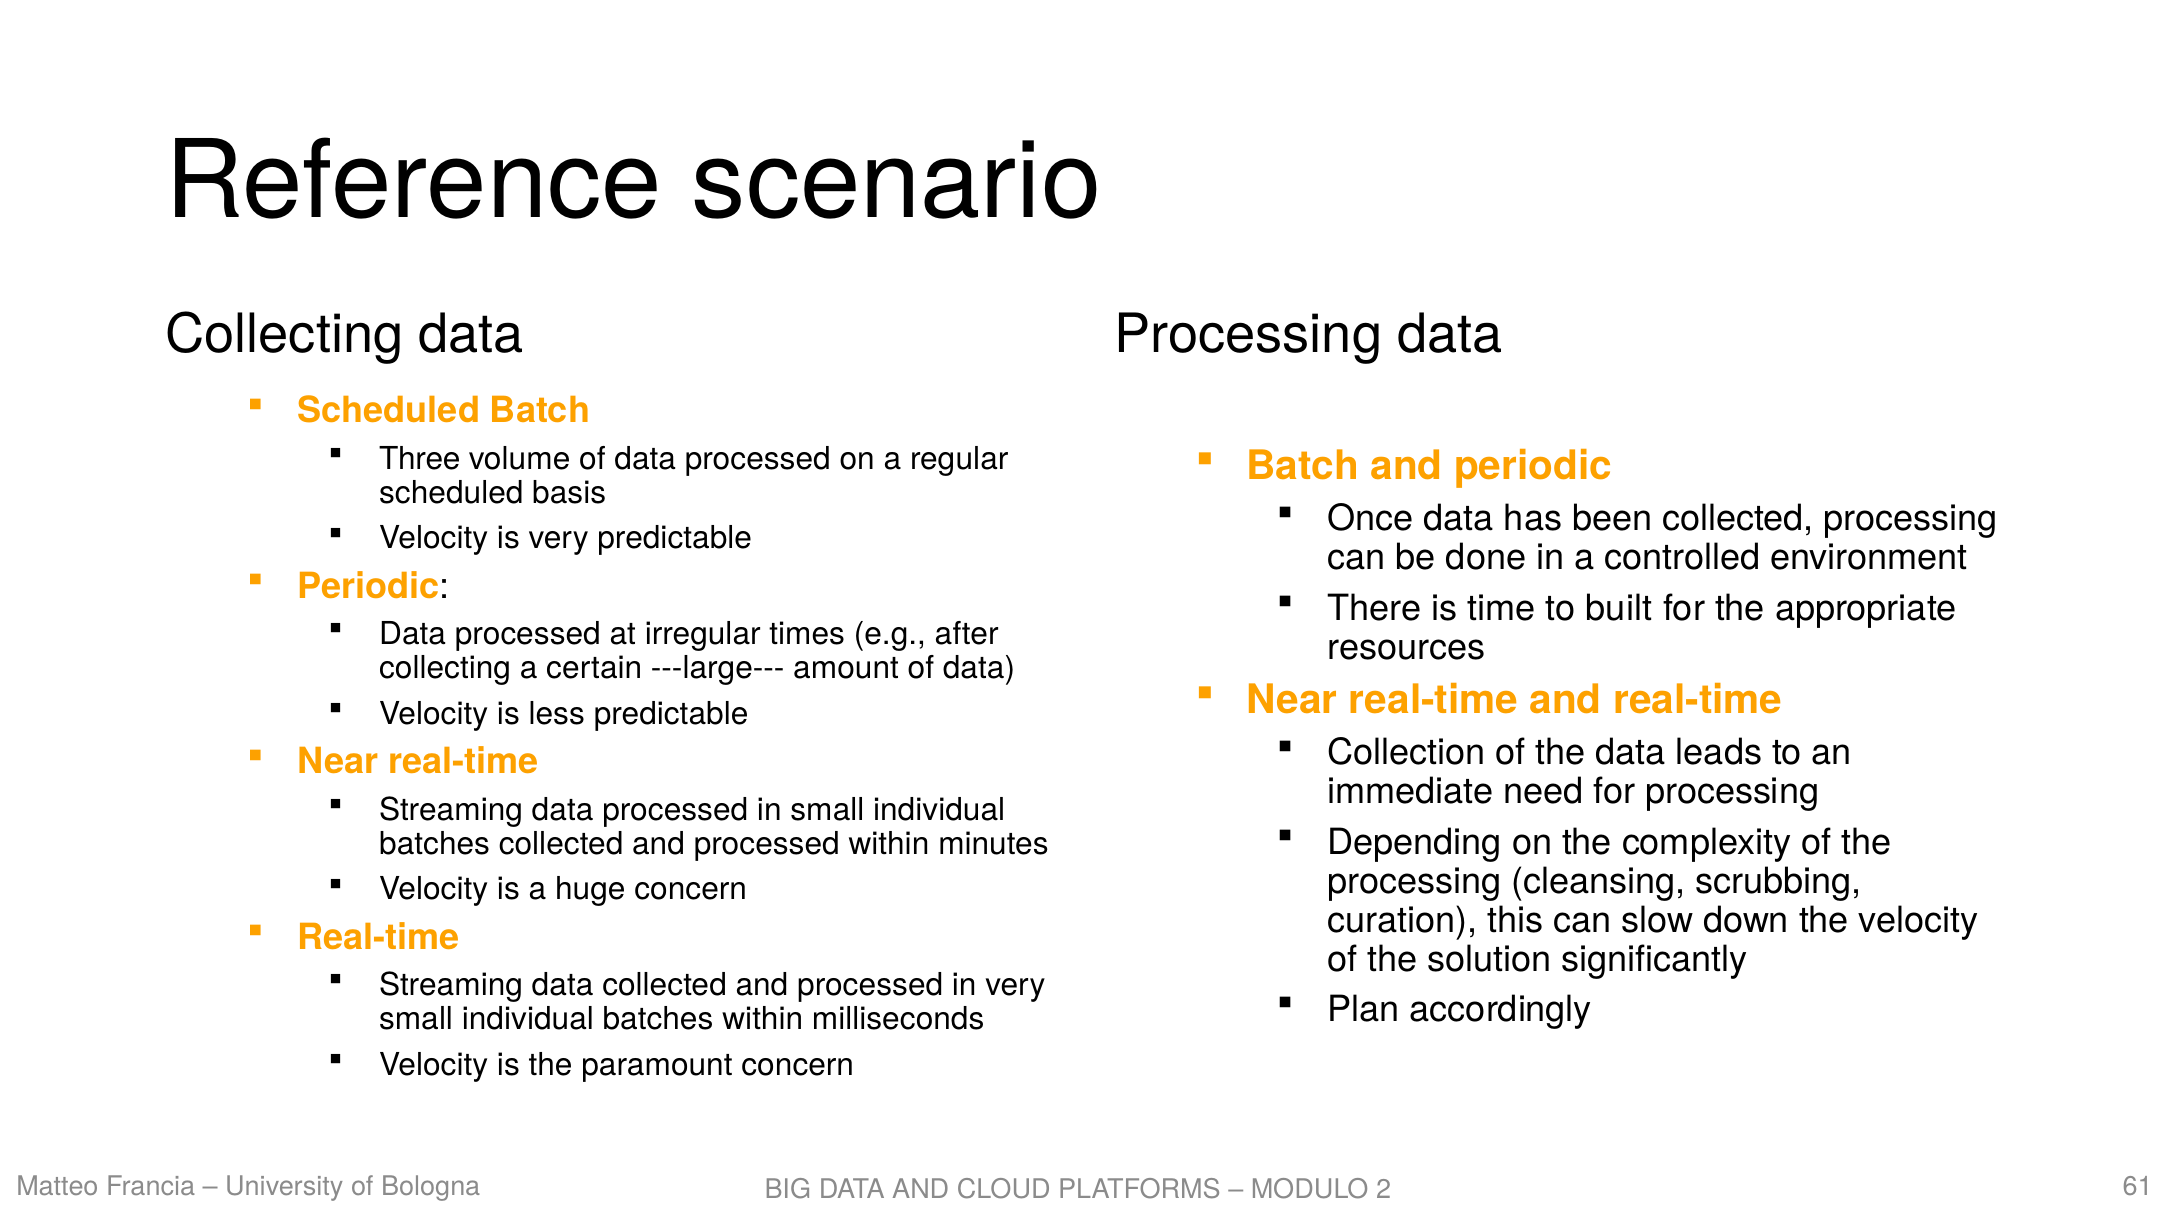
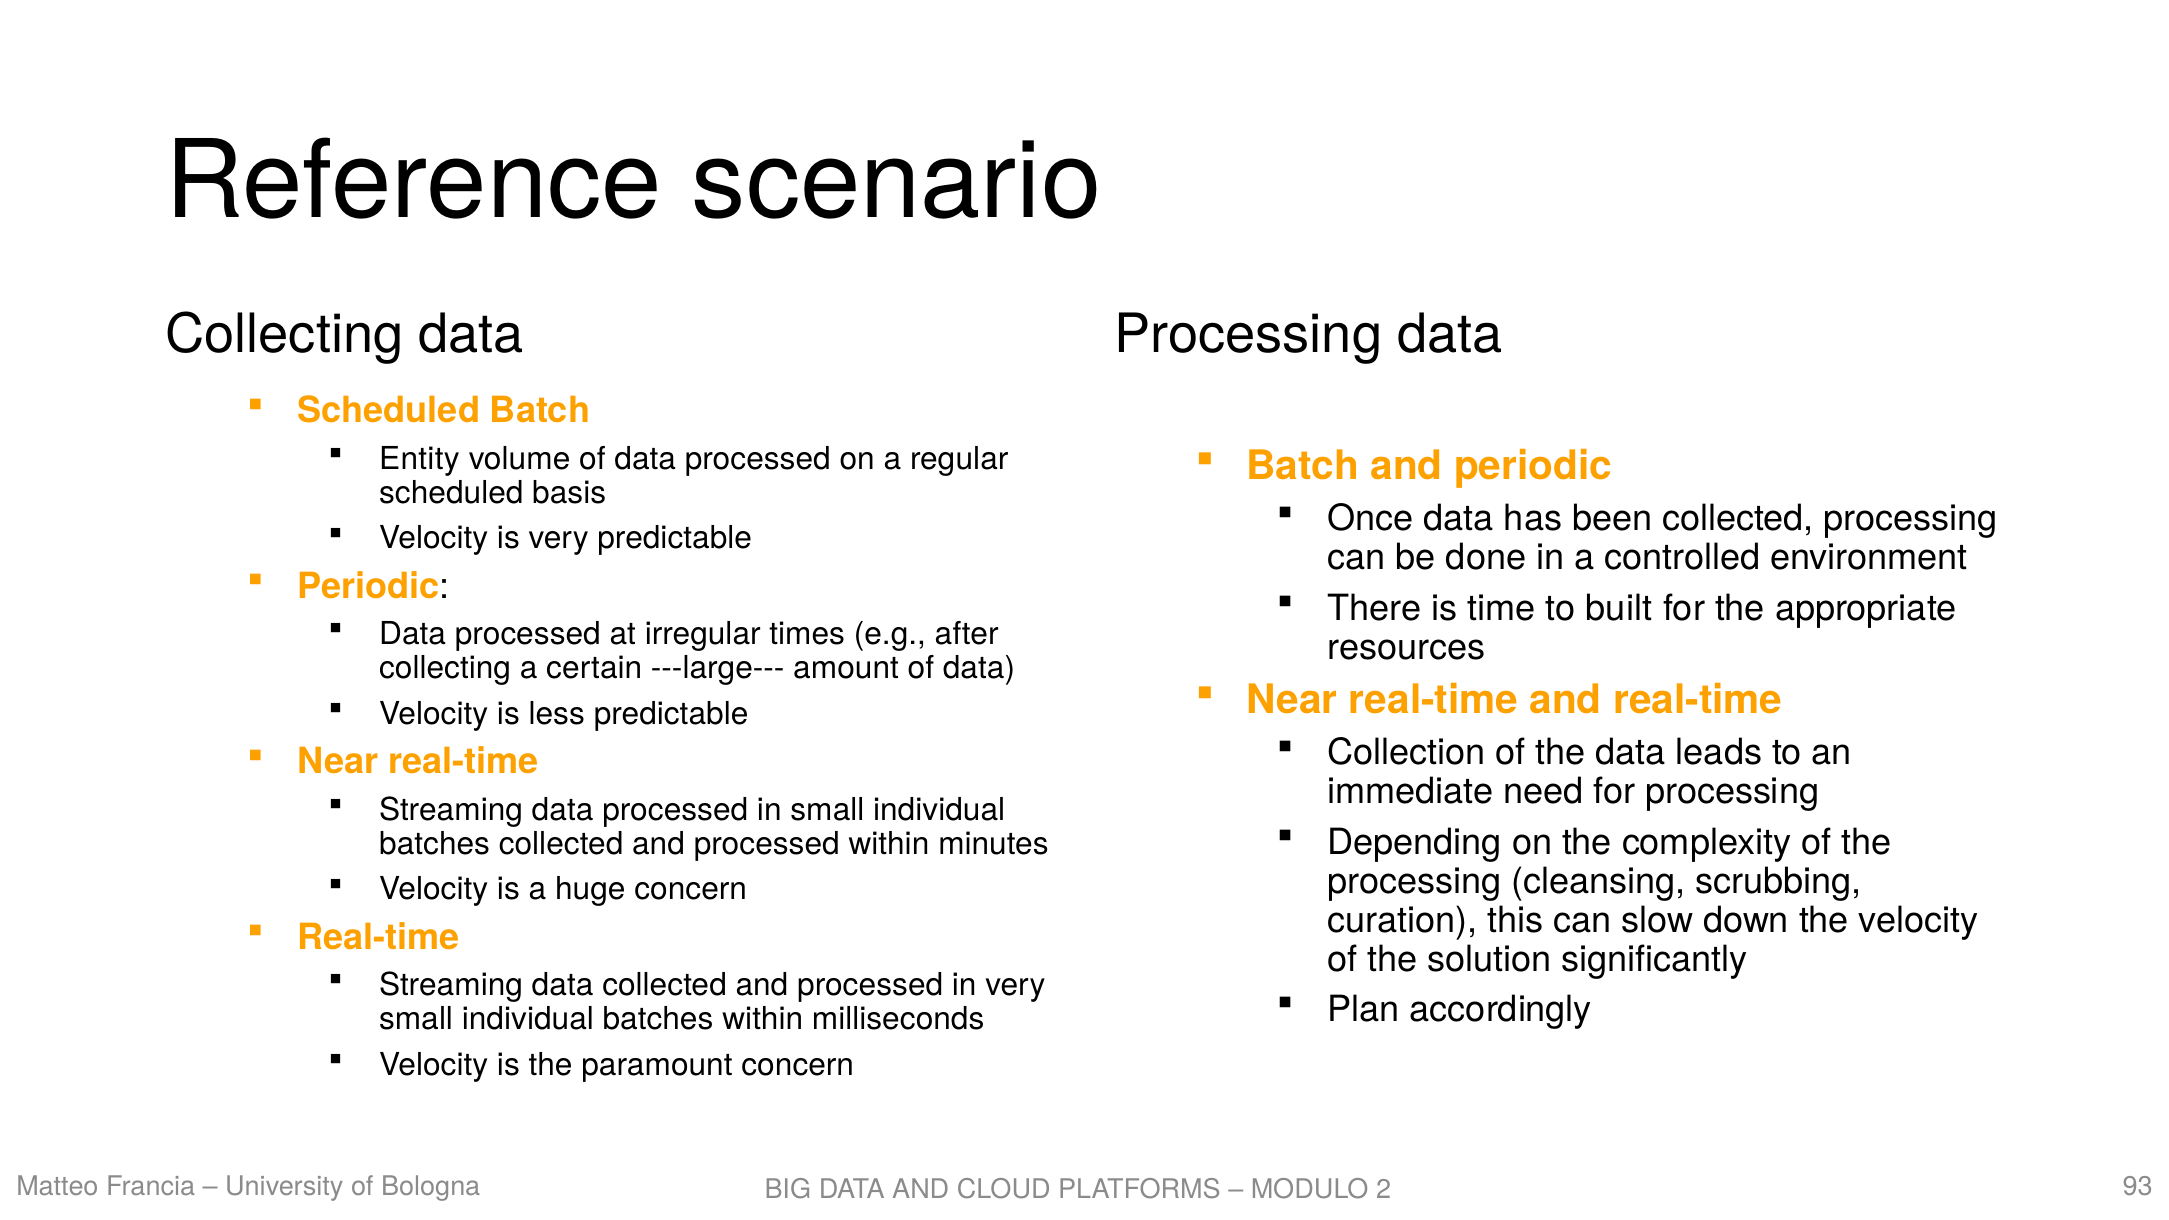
Three: Three -> Entity
61: 61 -> 93
